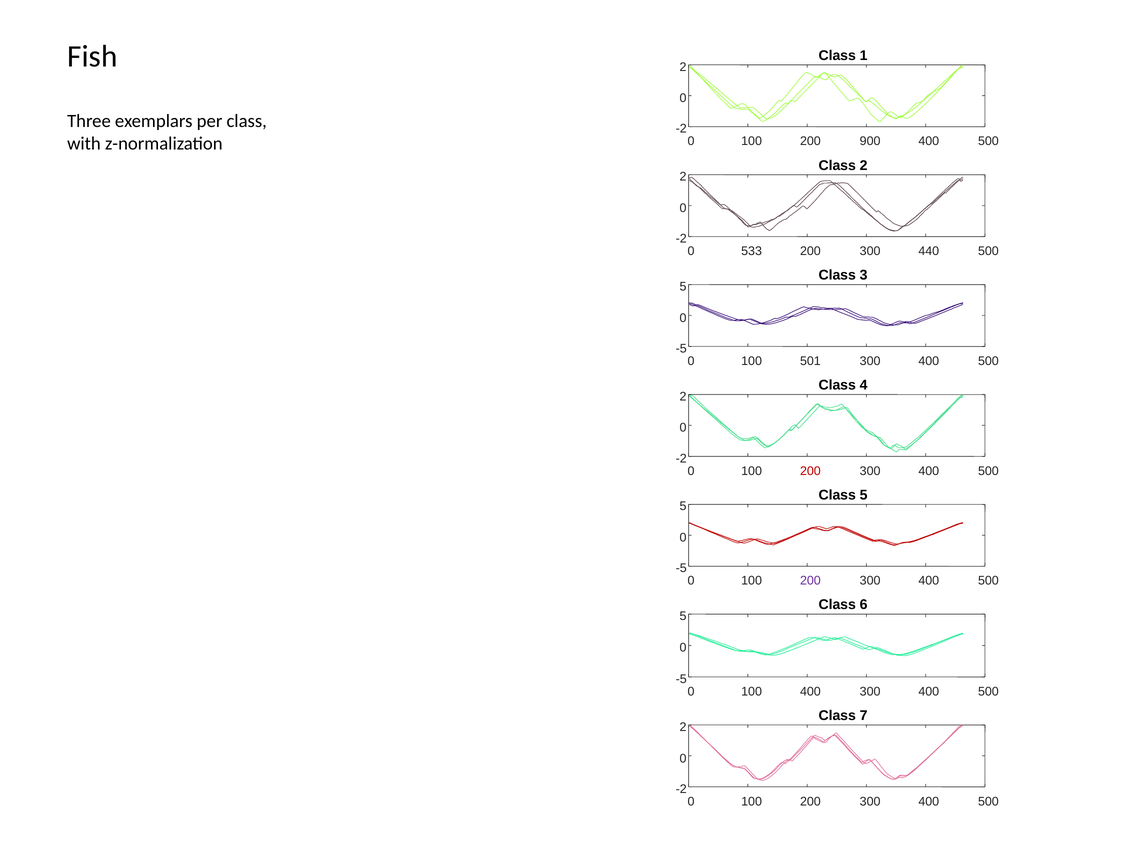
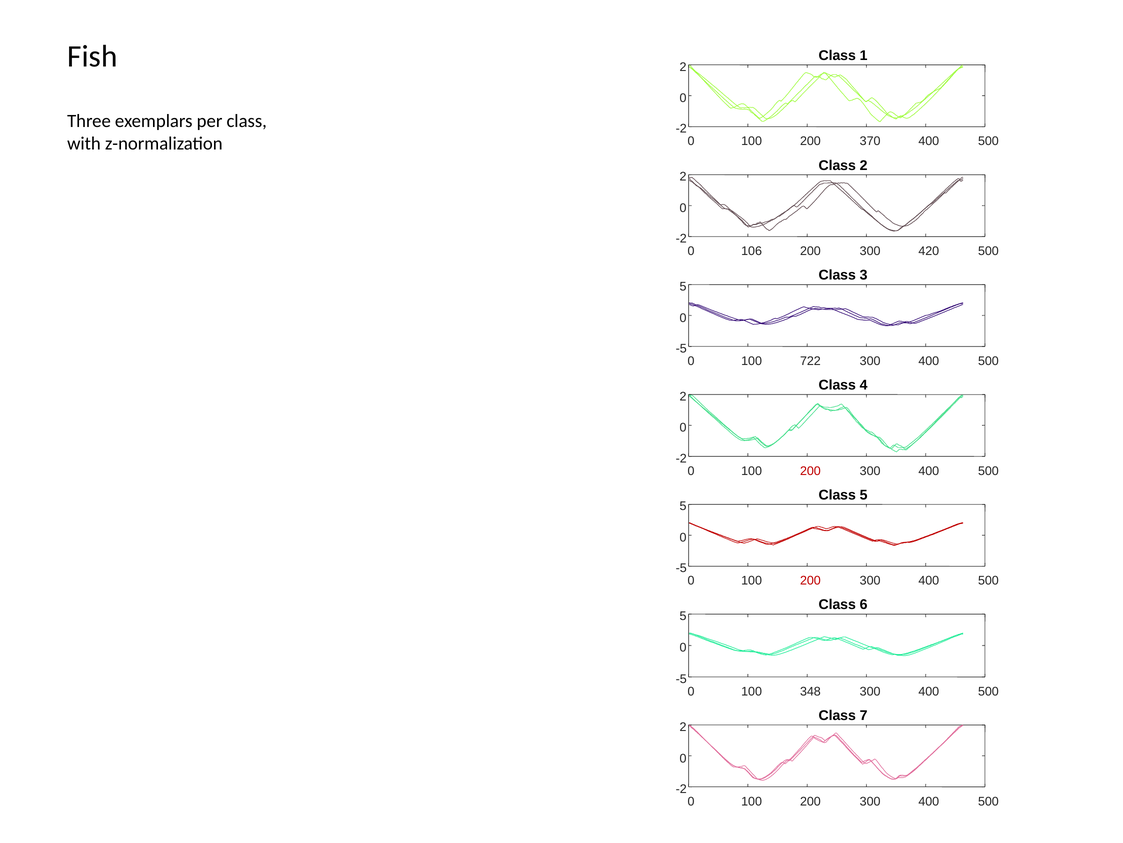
900: 900 -> 370
533: 533 -> 106
440: 440 -> 420
501: 501 -> 722
200 at (810, 580) colour: purple -> red
100 400: 400 -> 348
